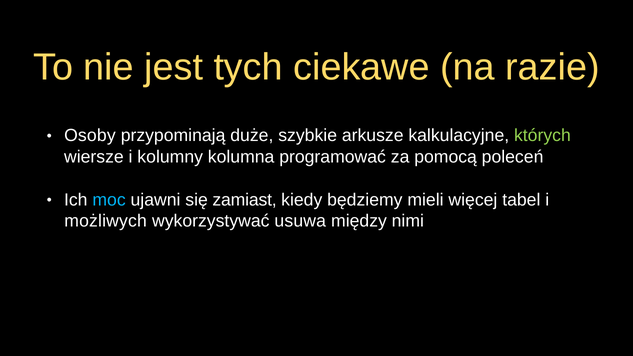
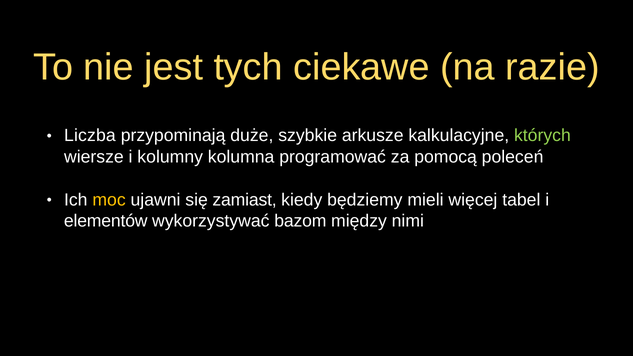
Osoby: Osoby -> Liczba
moc colour: light blue -> yellow
możliwych: możliwych -> elementów
usuwa: usuwa -> bazom
